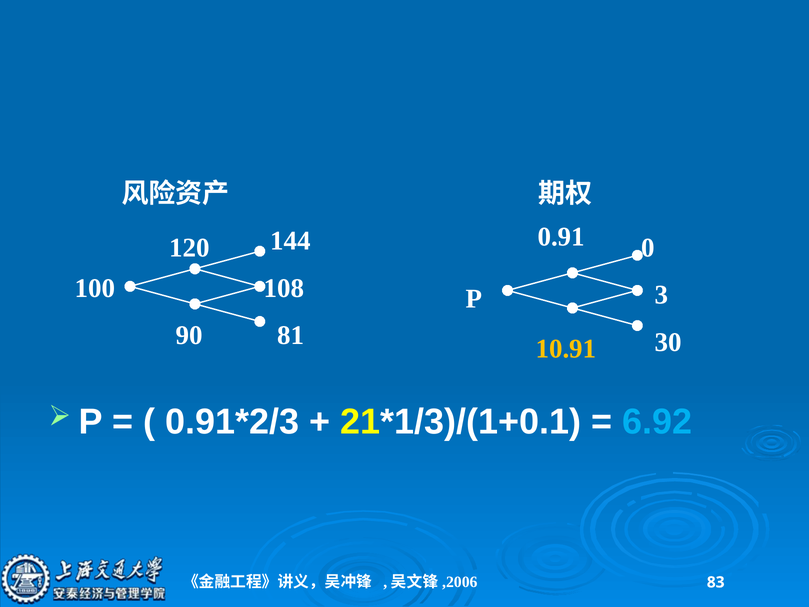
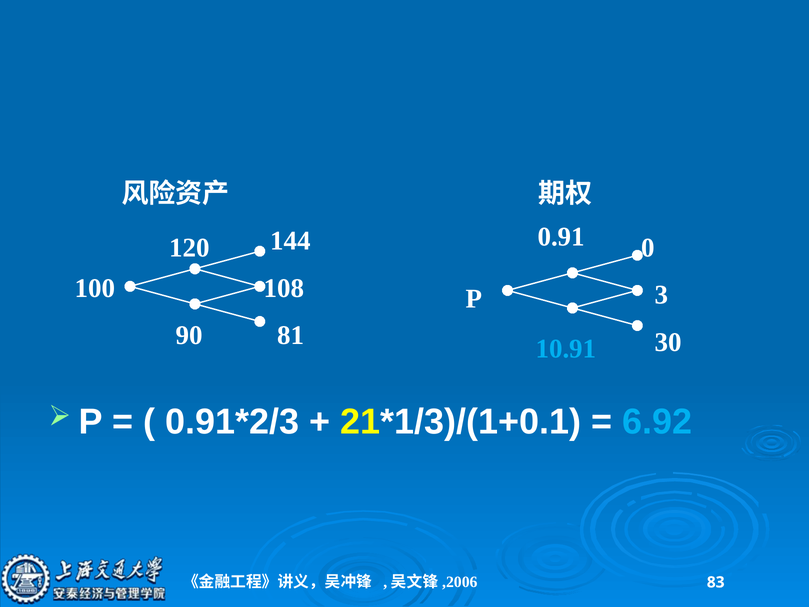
10.91 colour: yellow -> light blue
